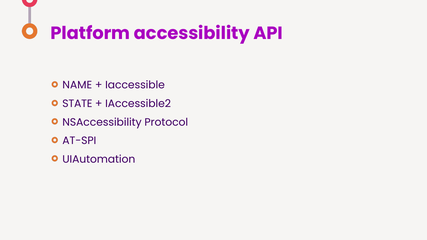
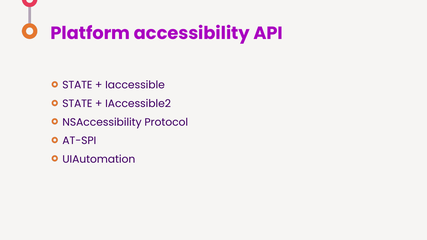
NAME at (77, 85): NAME -> STATE
